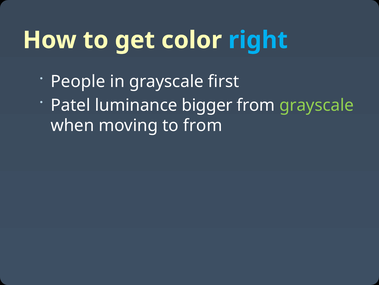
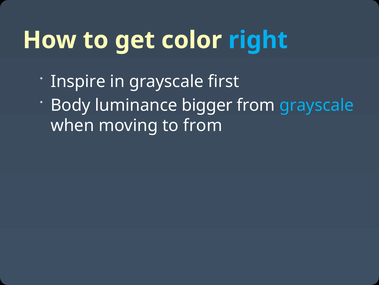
People: People -> Inspire
Patel: Patel -> Body
grayscale at (317, 105) colour: light green -> light blue
